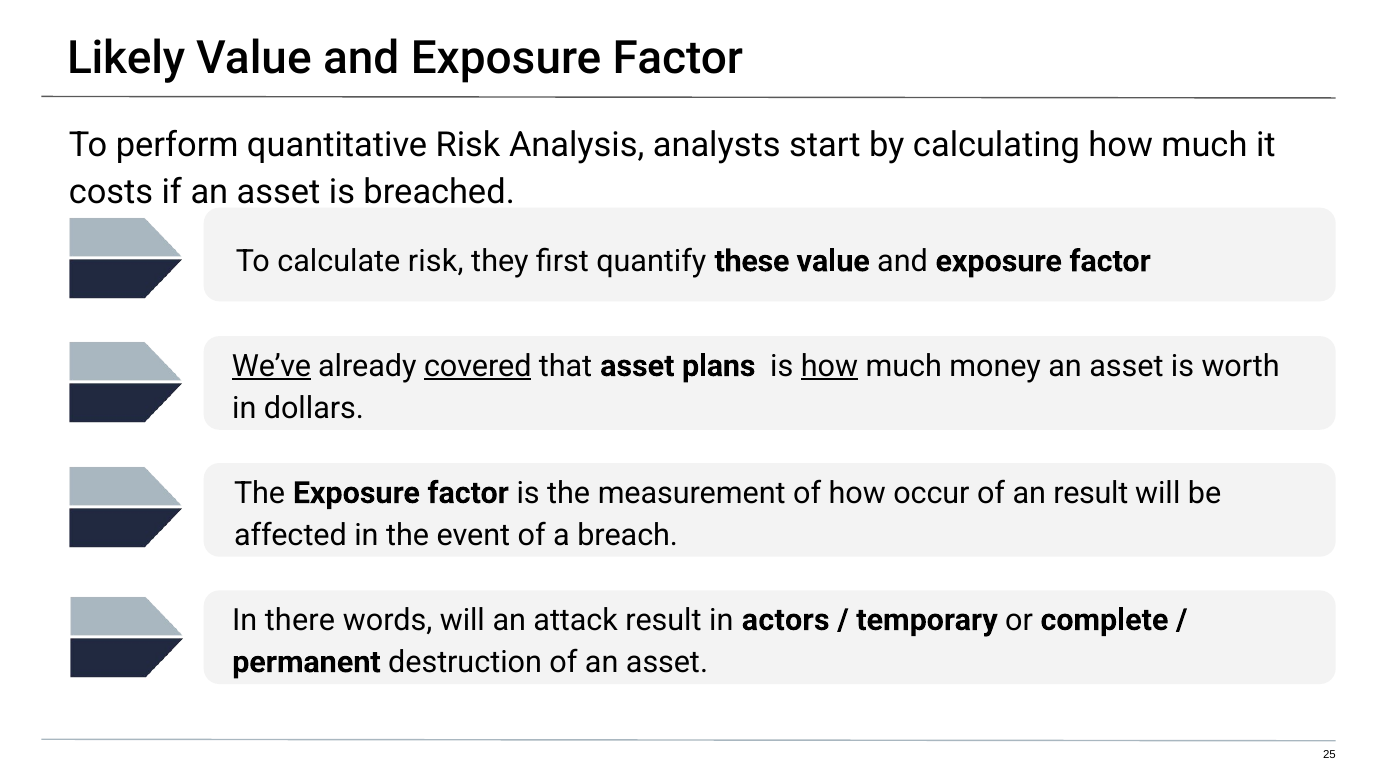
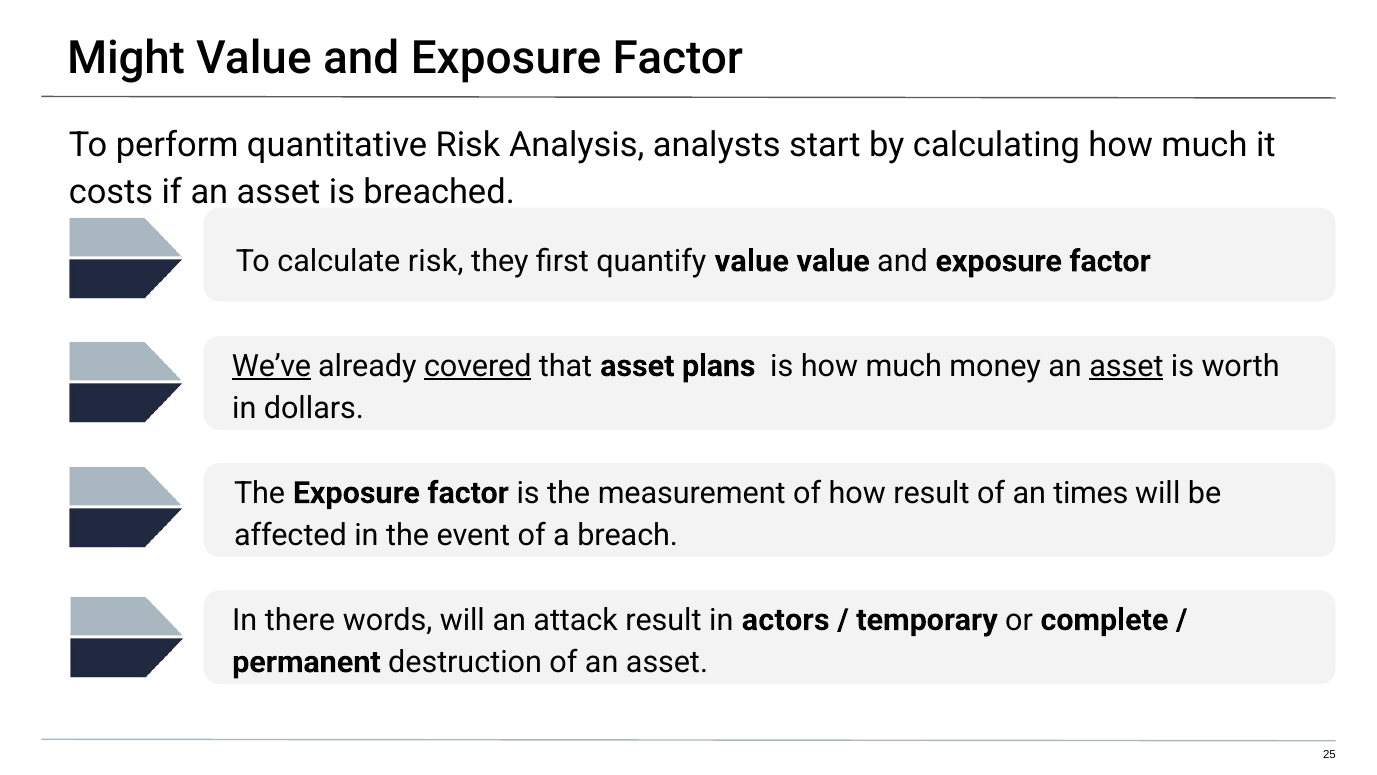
Likely: Likely -> Might
quantify these: these -> value
how at (830, 366) underline: present -> none
asset at (1126, 366) underline: none -> present
how occur: occur -> result
an result: result -> times
